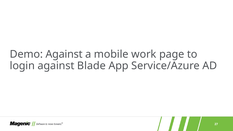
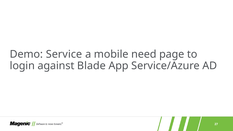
Demo Against: Against -> Service
work: work -> need
